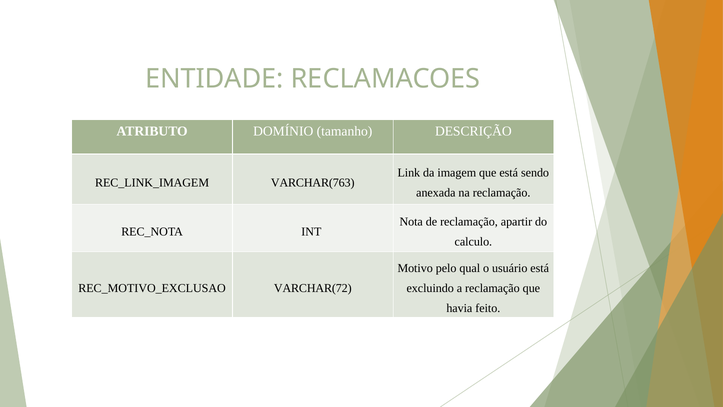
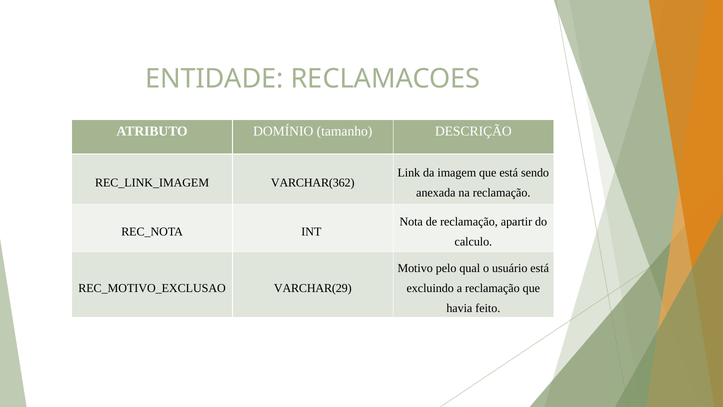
VARCHAR(763: VARCHAR(763 -> VARCHAR(362
VARCHAR(72: VARCHAR(72 -> VARCHAR(29
